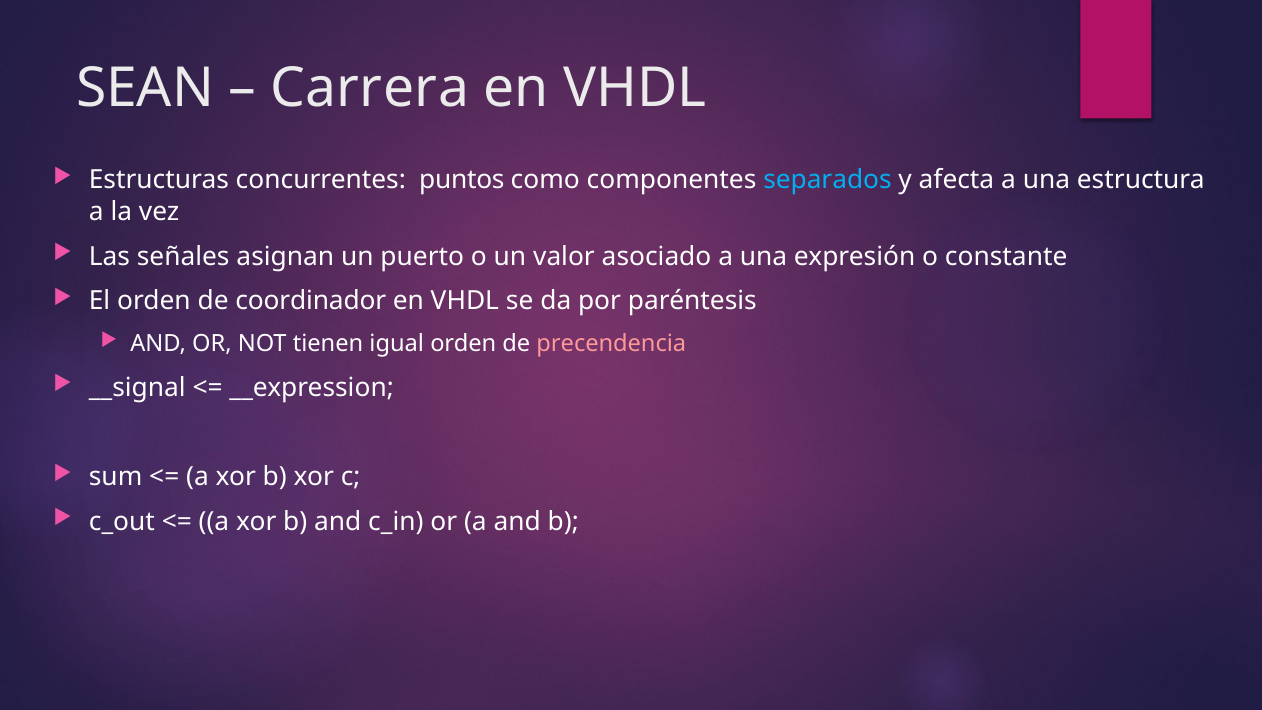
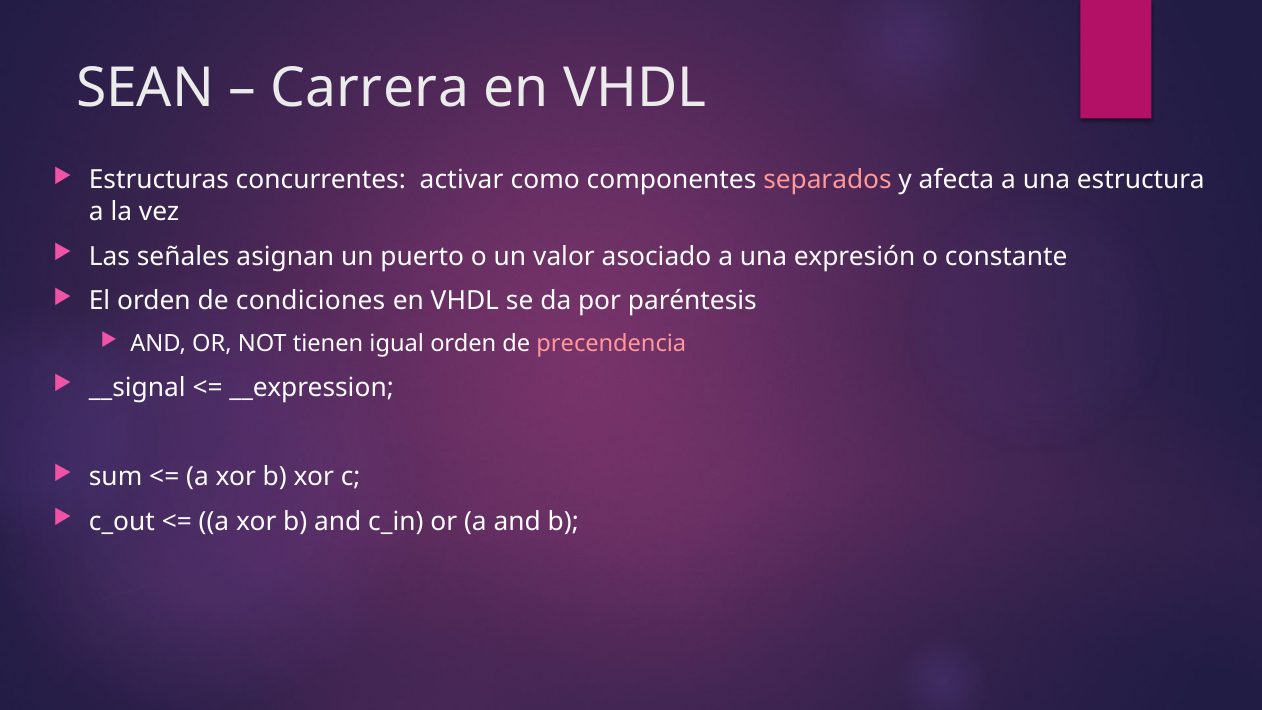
puntos: puntos -> activar
separados colour: light blue -> pink
coordinador: coordinador -> condiciones
